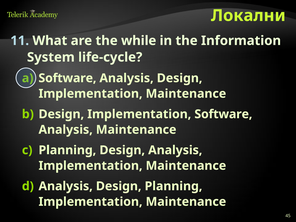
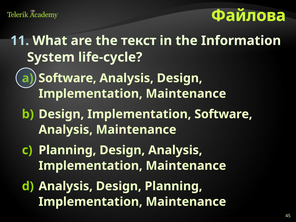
Локални: Локални -> Файлова
while: while -> текст
